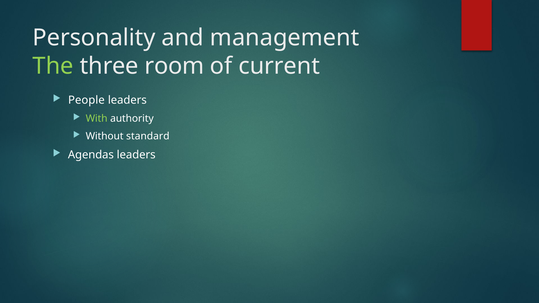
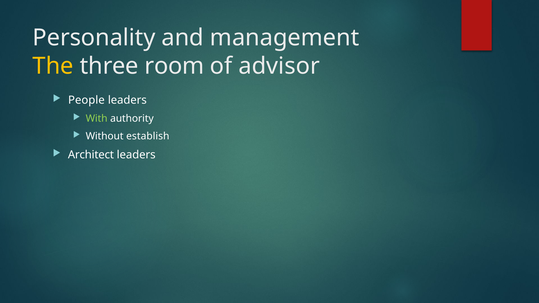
The colour: light green -> yellow
current: current -> advisor
standard: standard -> establish
Agendas: Agendas -> Architect
